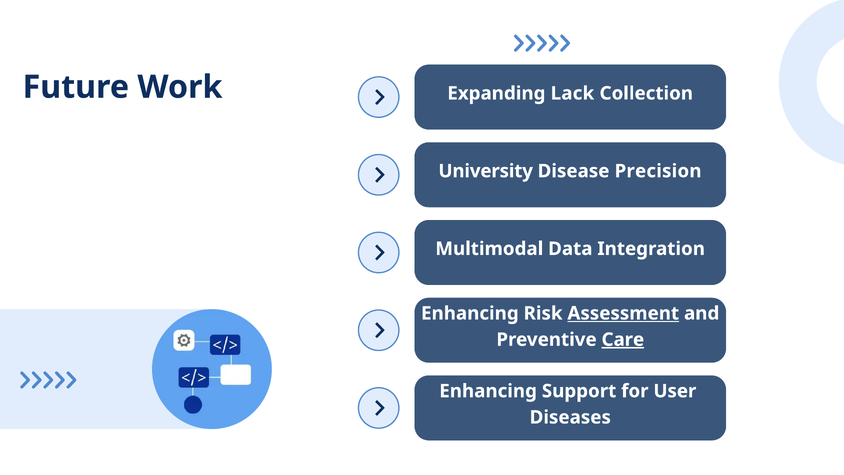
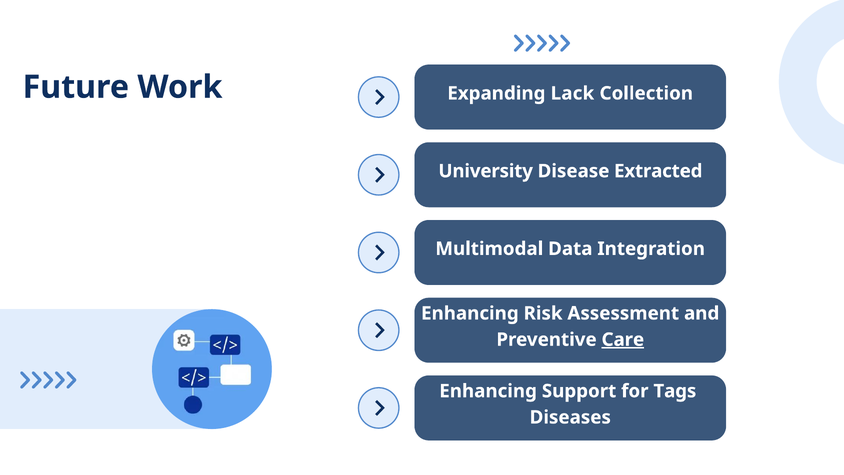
Precision: Precision -> Extracted
Assessment underline: present -> none
User: User -> Tags
